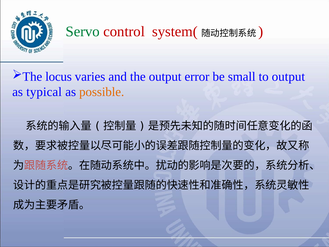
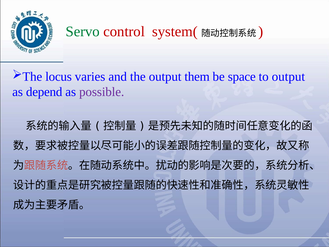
error: error -> them
small: small -> space
typical: typical -> depend
possible colour: orange -> purple
